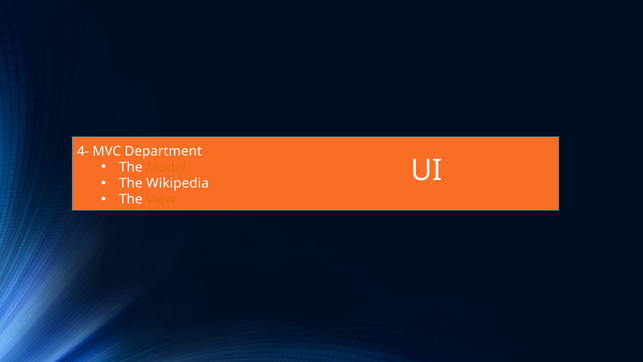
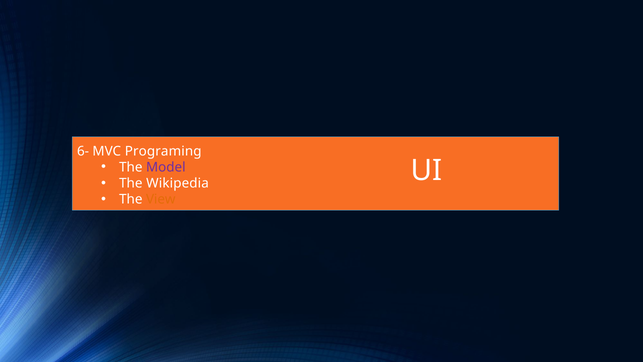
4-: 4- -> 6-
Department: Department -> Programing
Model colour: orange -> purple
